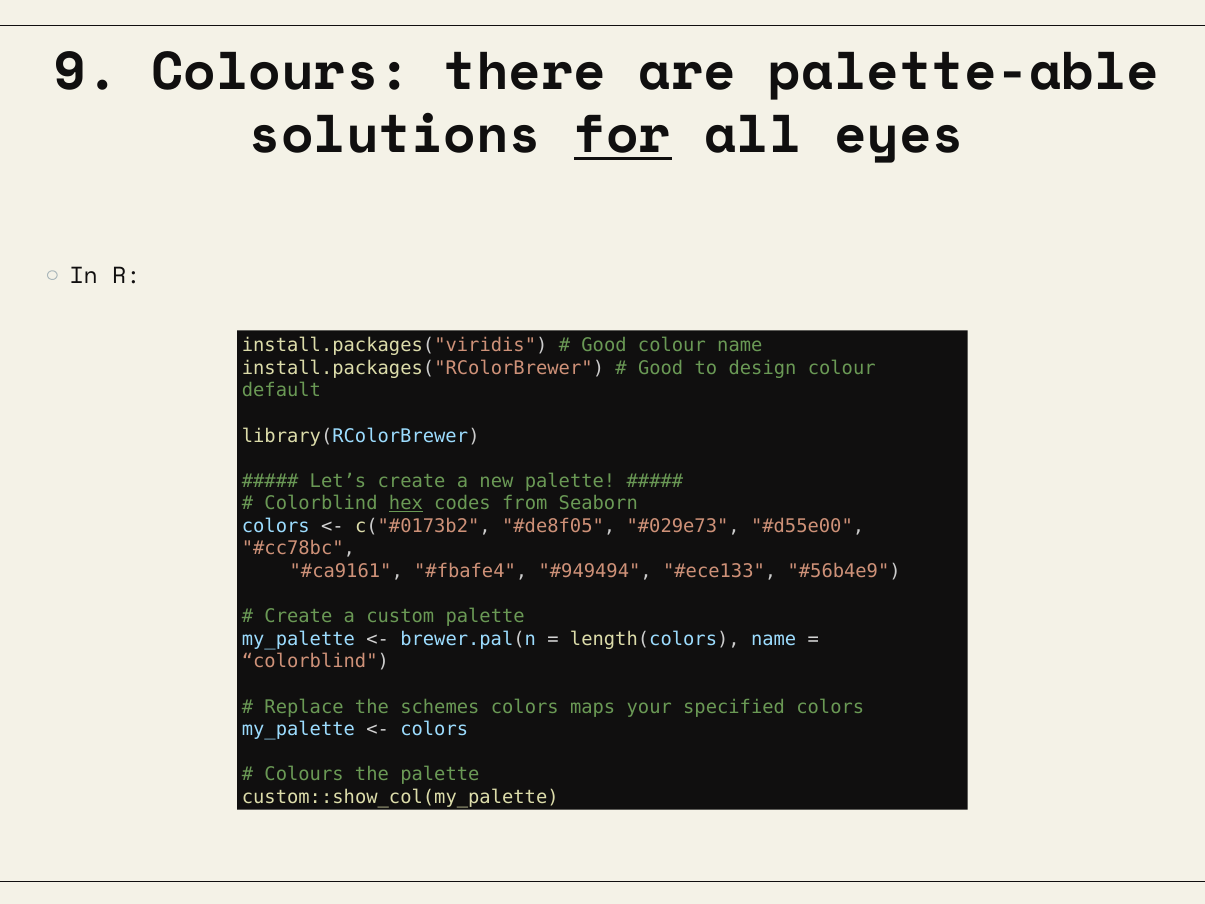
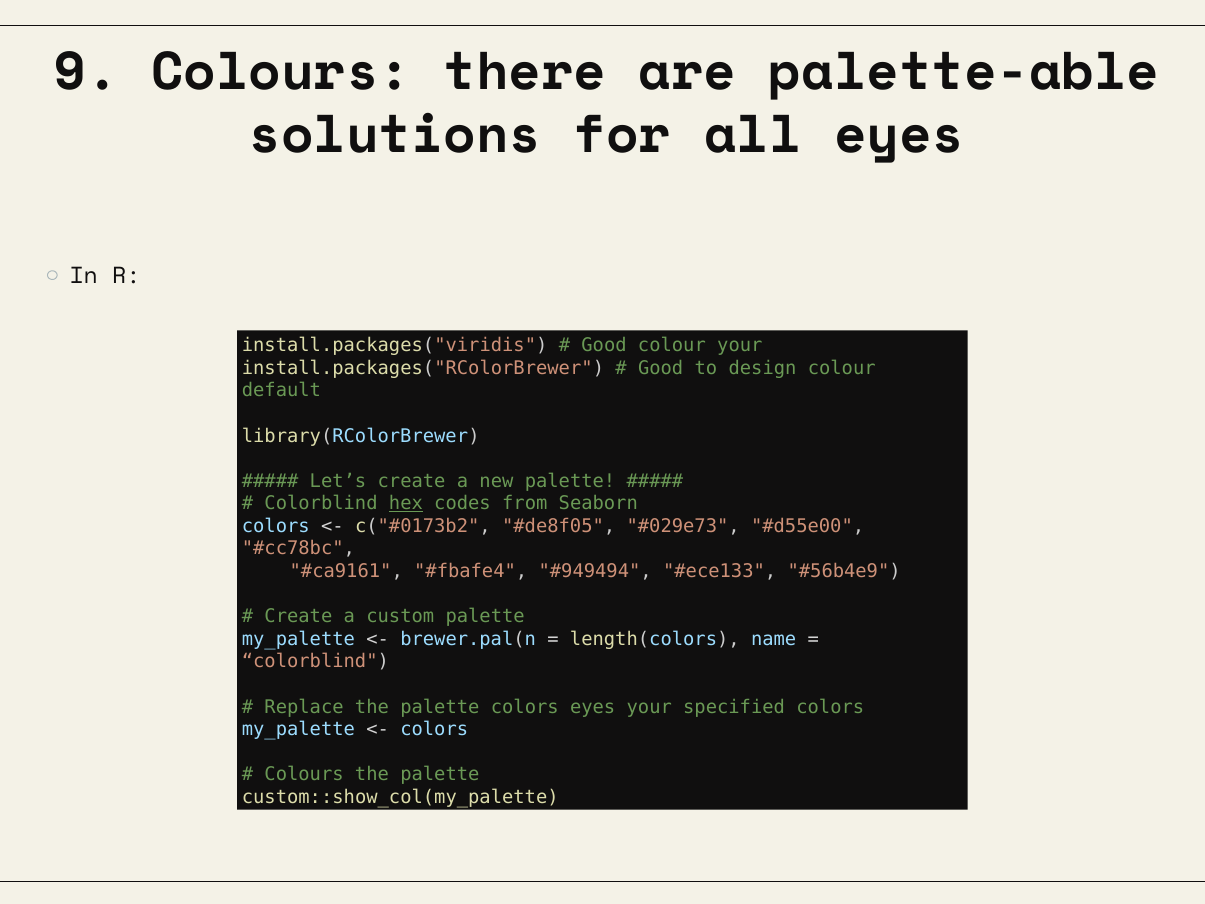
for underline: present -> none
colour name: name -> your
Replace the schemes: schemes -> palette
colors maps: maps -> eyes
